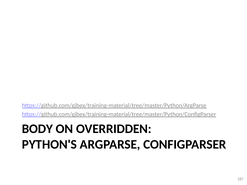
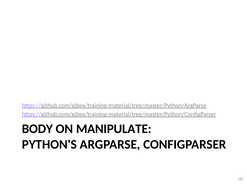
OVERRIDDEN: OVERRIDDEN -> MANIPULATE
